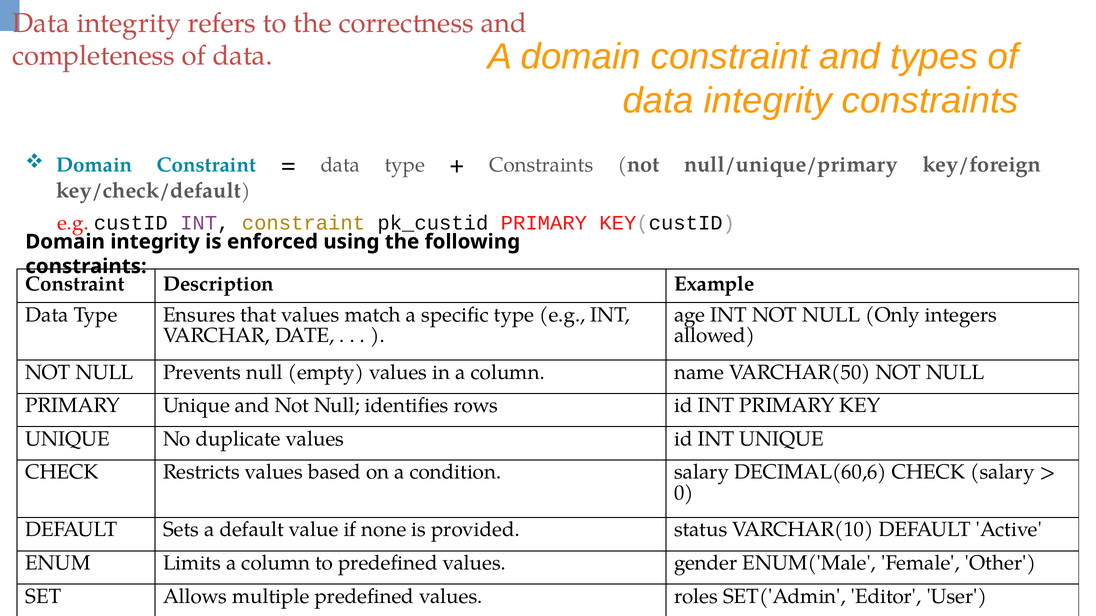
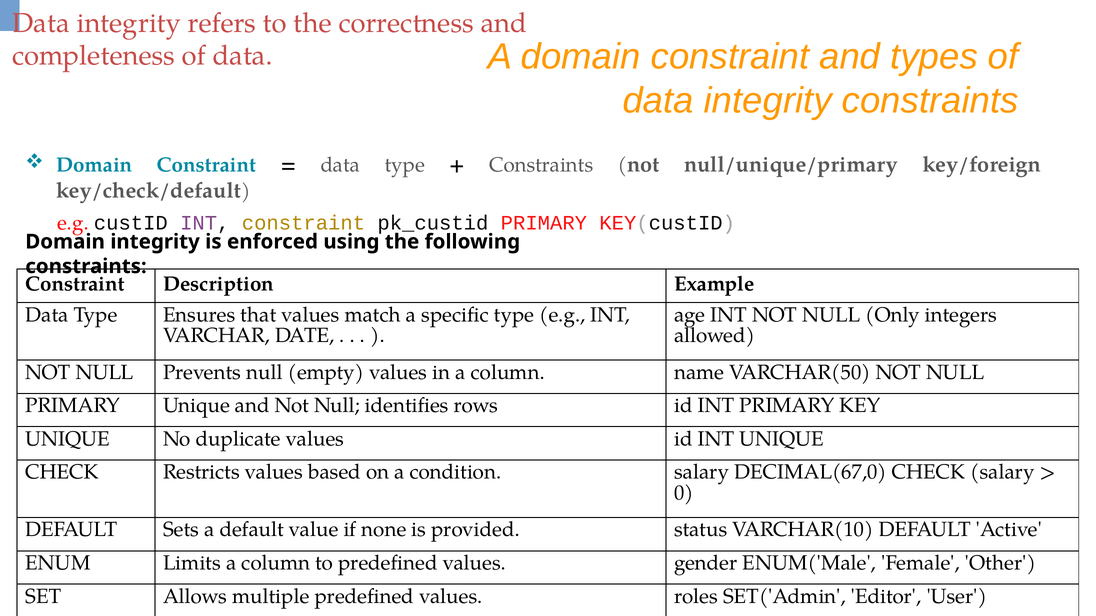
DECIMAL(60,6: DECIMAL(60,6 -> DECIMAL(67,0
